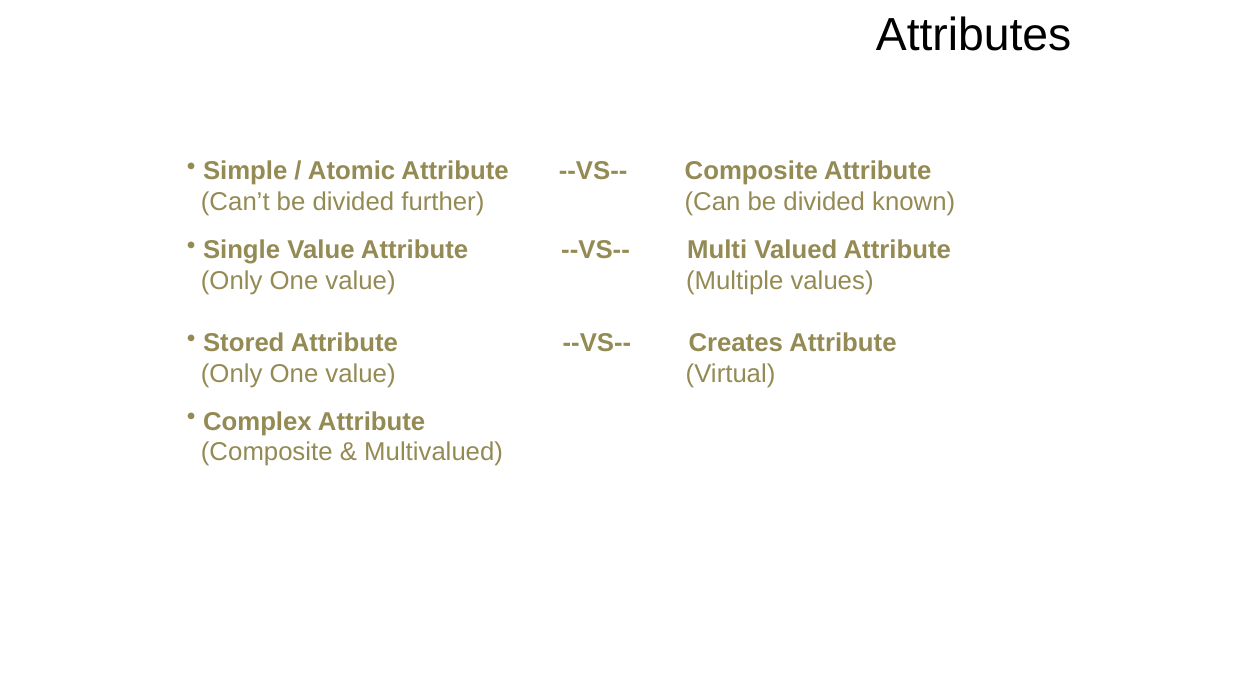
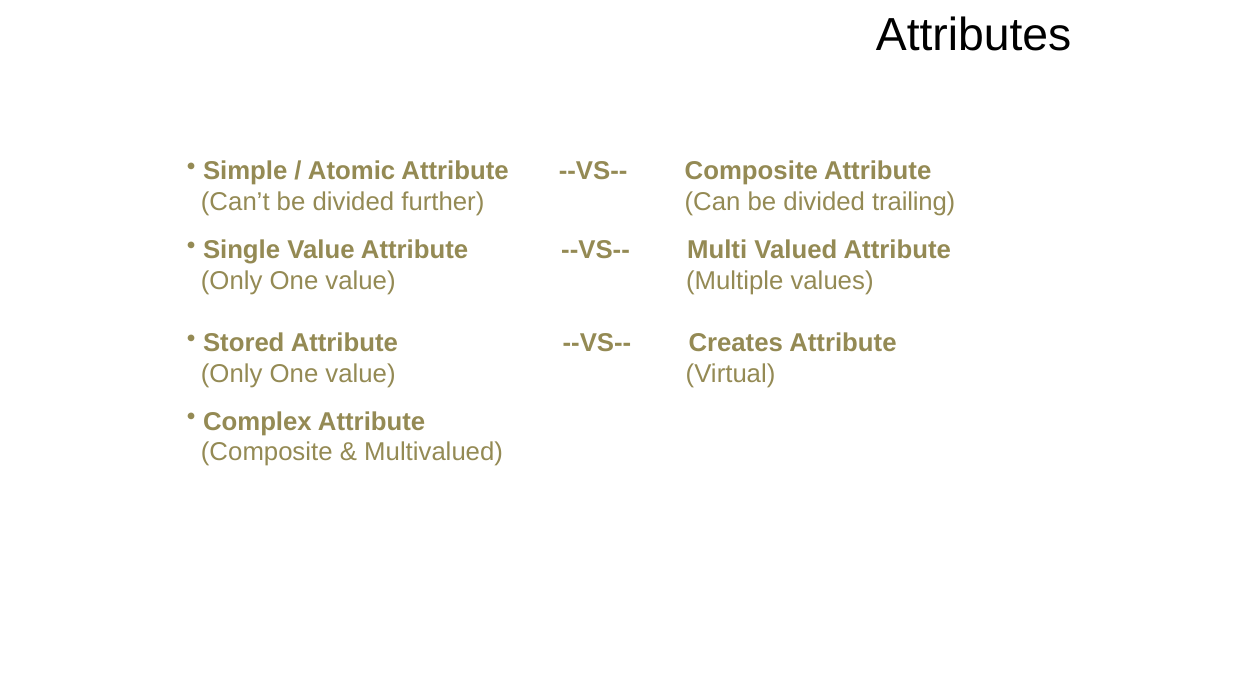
known: known -> trailing
